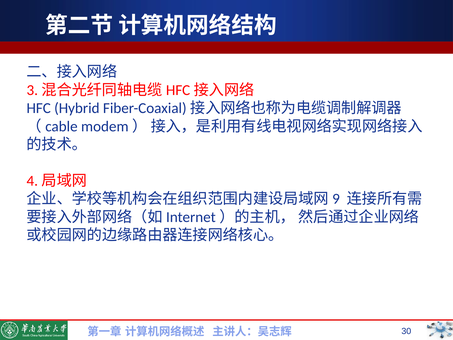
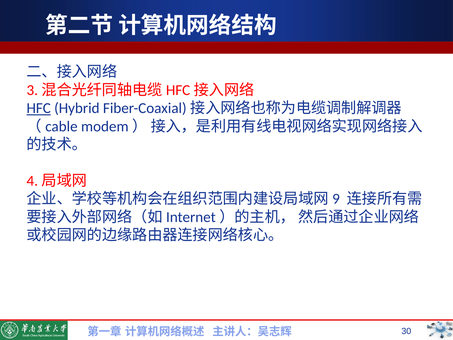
HFC underline: none -> present
